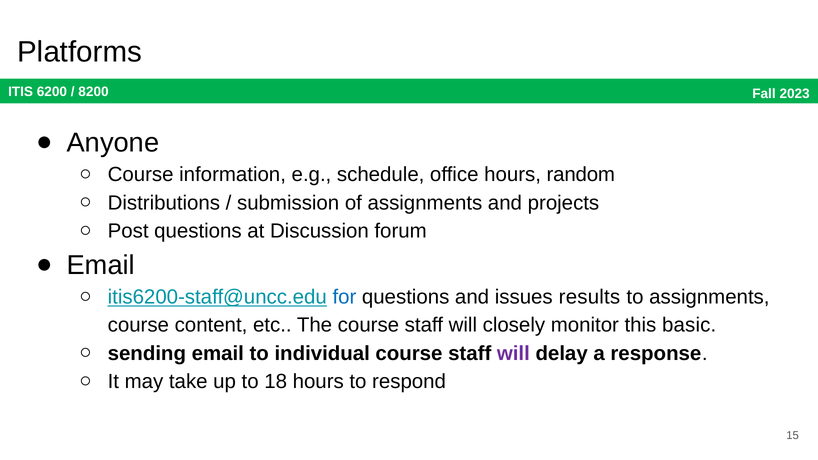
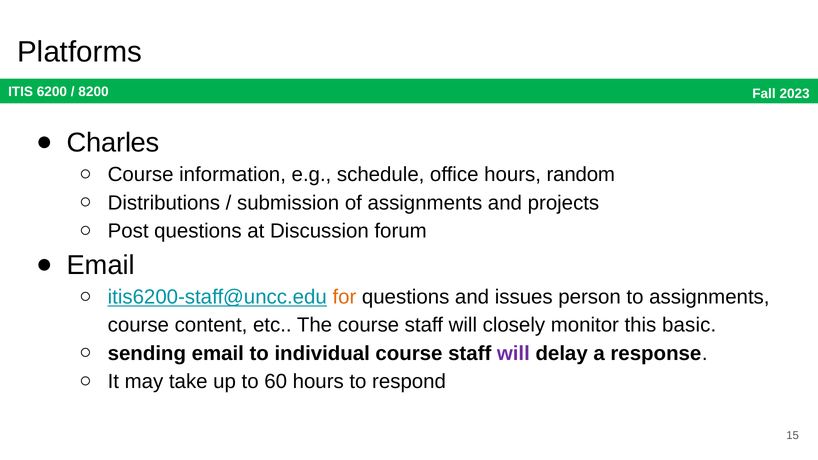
Anyone: Anyone -> Charles
for colour: blue -> orange
results: results -> person
18: 18 -> 60
